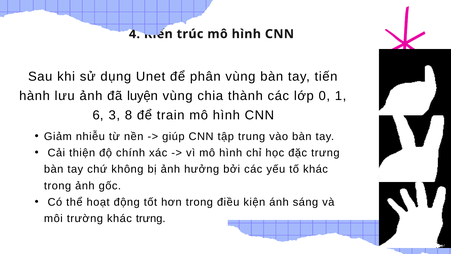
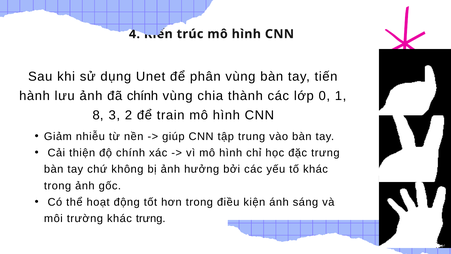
đã luyện: luyện -> chính
6: 6 -> 8
8: 8 -> 2
